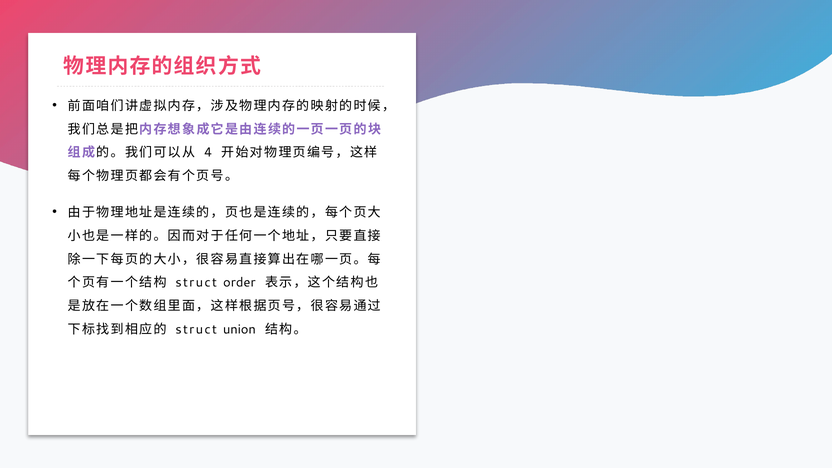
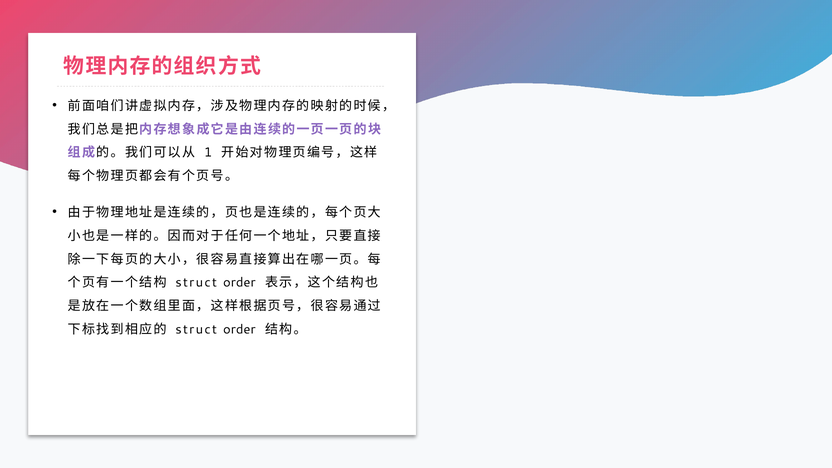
4: 4 -> 1
union at (239, 329): union -> order
